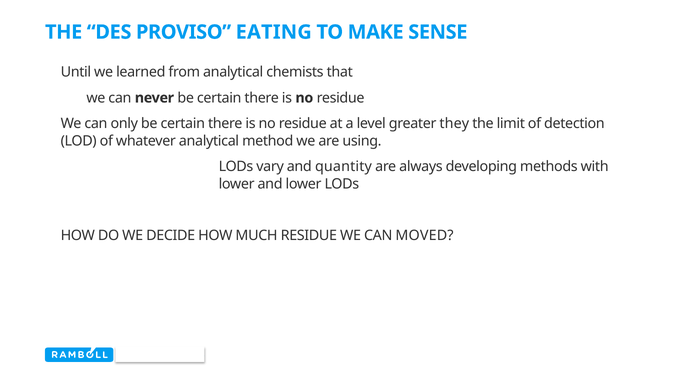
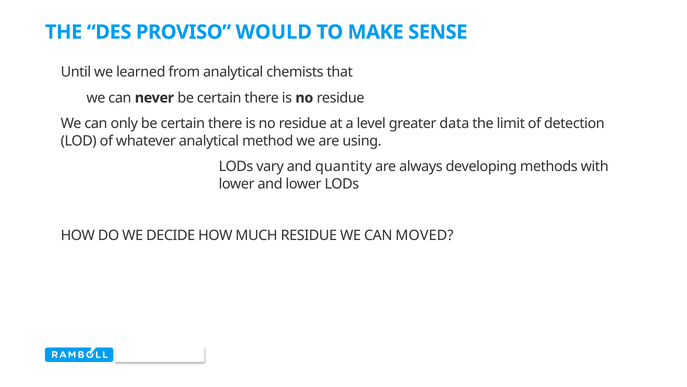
EATING: EATING -> WOULD
they: they -> data
